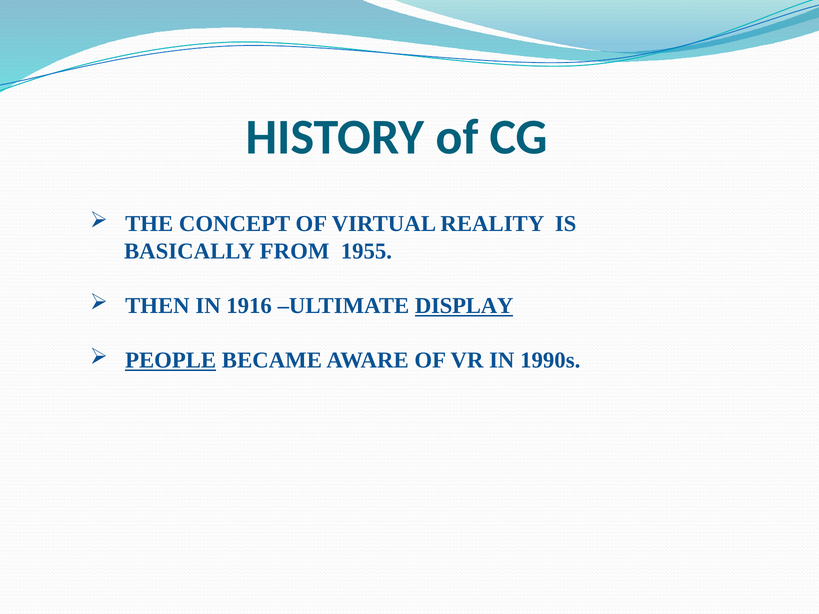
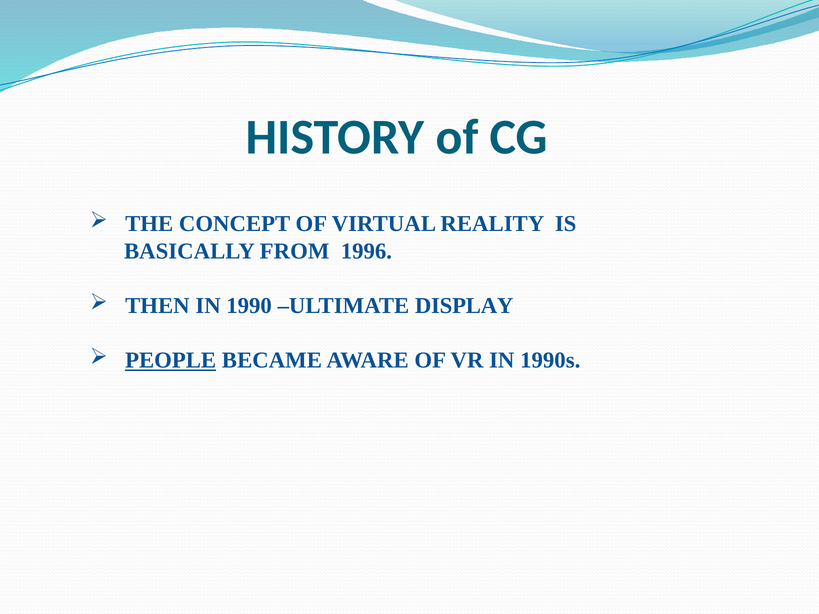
1955: 1955 -> 1996
1916: 1916 -> 1990
DISPLAY underline: present -> none
